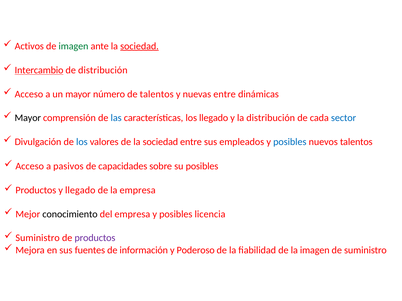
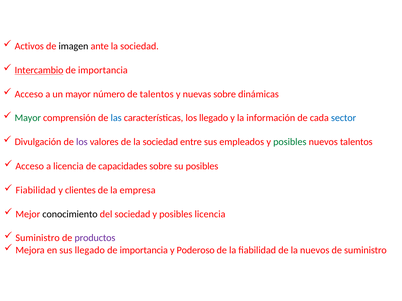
imagen at (73, 46) colour: green -> black
sociedad at (139, 46) underline: present -> none
distribución at (103, 70): distribución -> importancia
nuevas entre: entre -> sobre
Mayor at (28, 118) colour: black -> green
la distribución: distribución -> información
los at (82, 142) colour: blue -> purple
posibles at (290, 142) colour: blue -> green
a pasivos: pasivos -> licencia
Productos at (36, 191): Productos -> Fiabilidad
y llegado: llegado -> clientes
del empresa: empresa -> sociedad
sus fuentes: fuentes -> llegado
información at (144, 250): información -> importancia
la imagen: imagen -> nuevos
